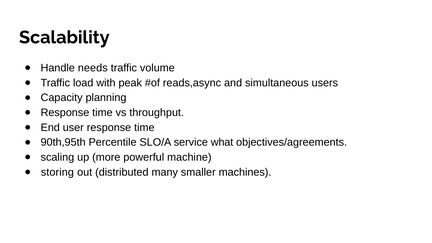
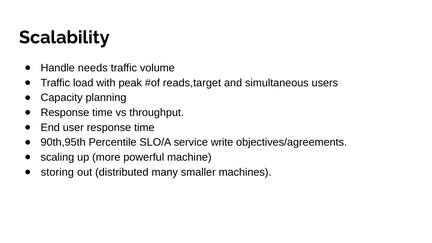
reads,async: reads,async -> reads,target
what: what -> write
